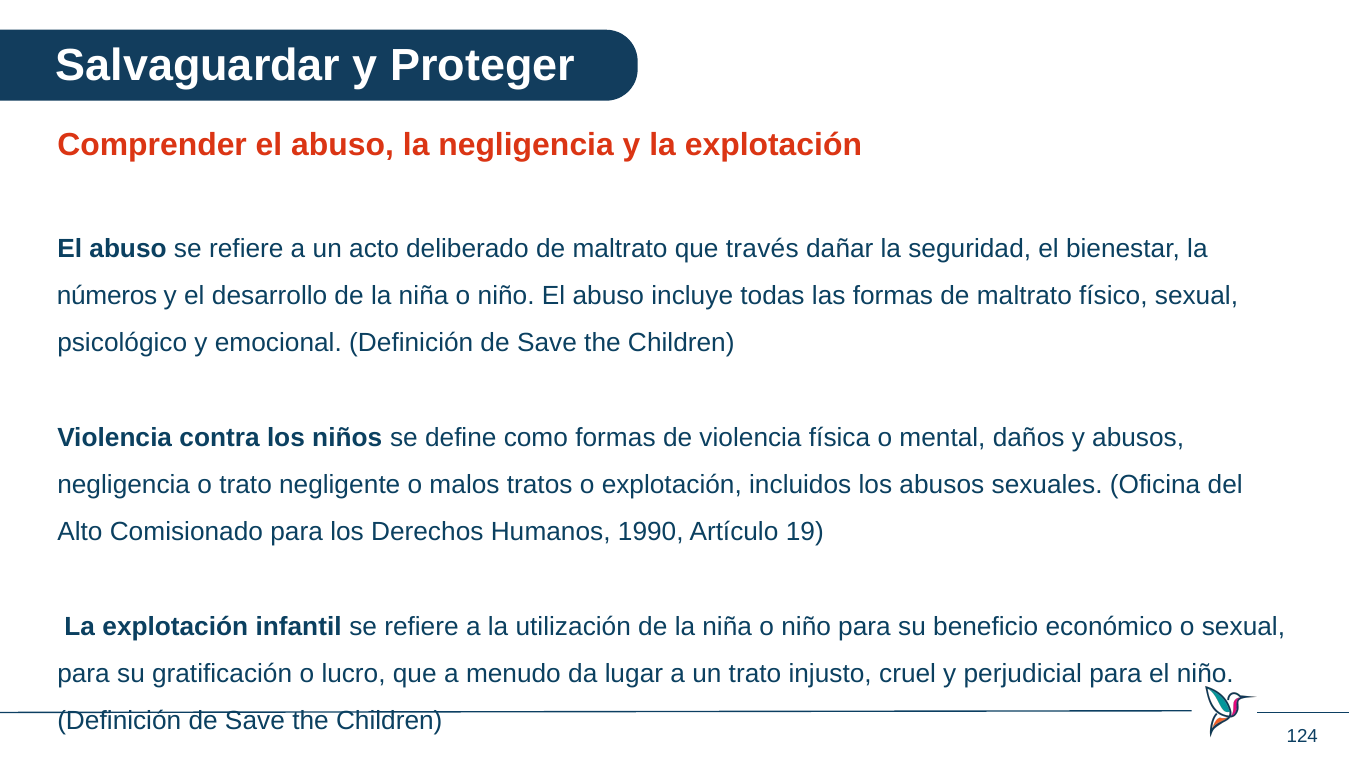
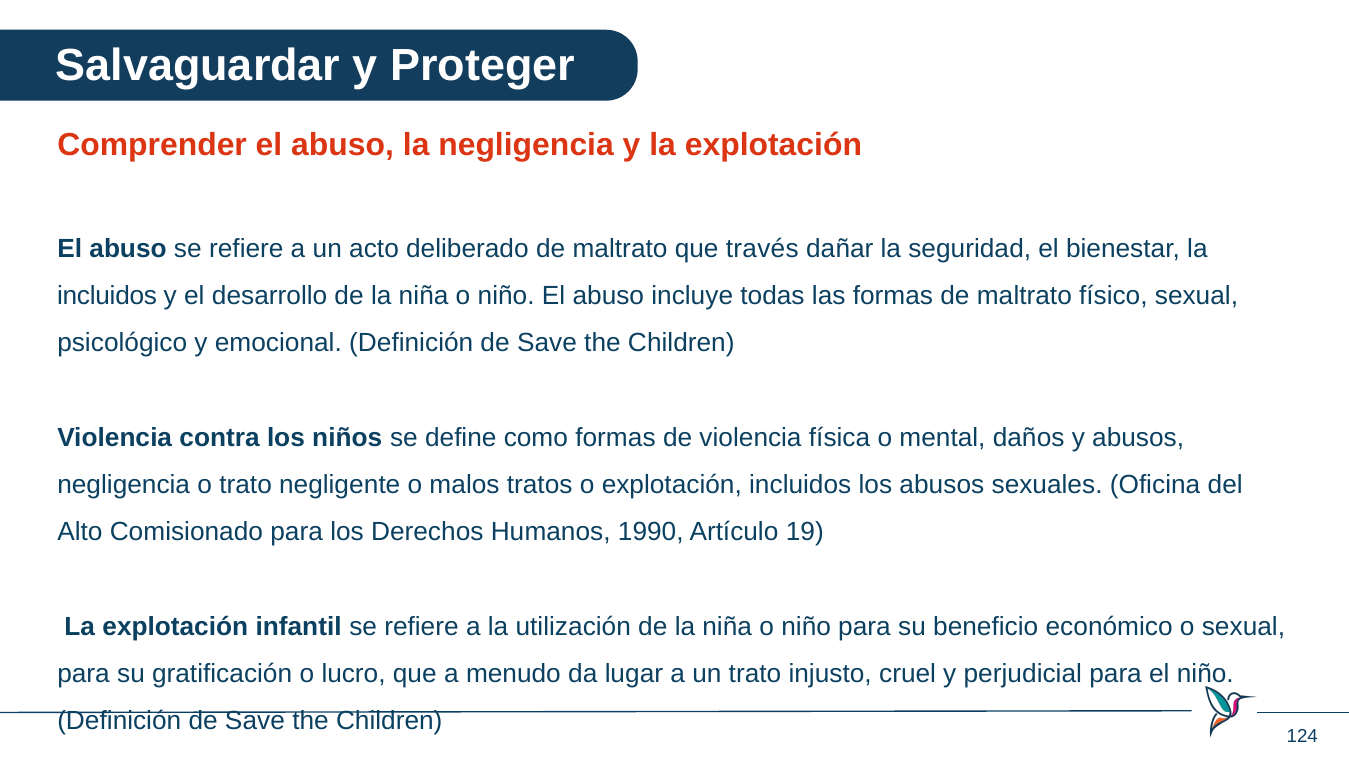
números at (107, 296): números -> incluidos
